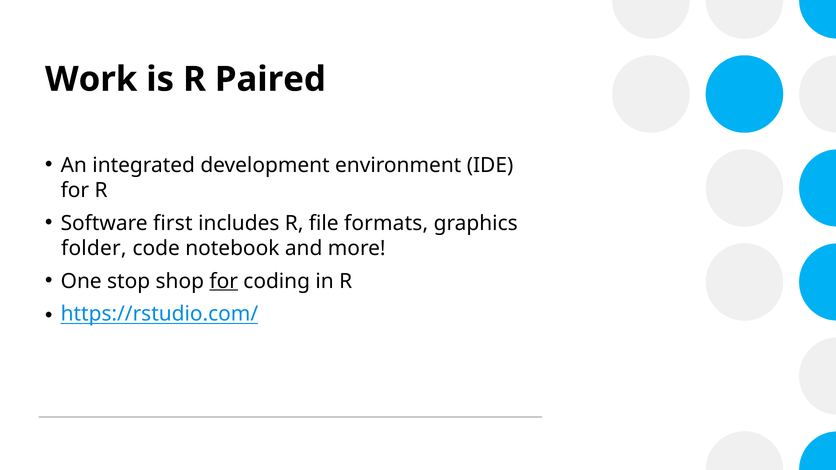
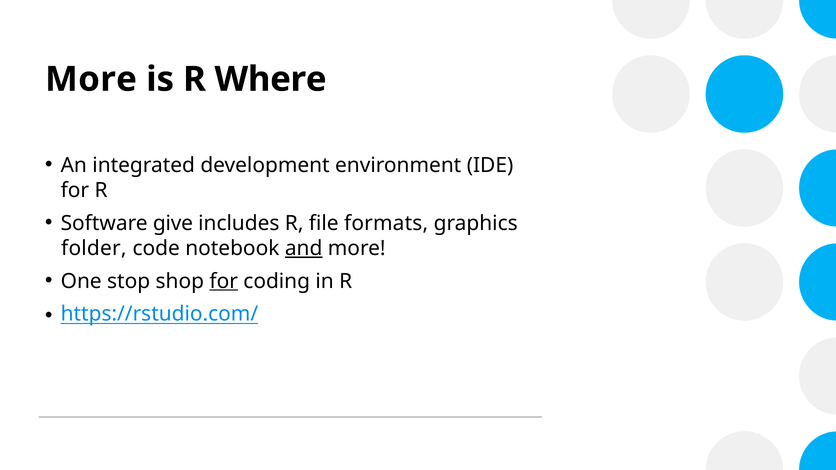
Work at (91, 79): Work -> More
Paired: Paired -> Where
first: first -> give
and underline: none -> present
